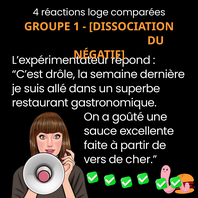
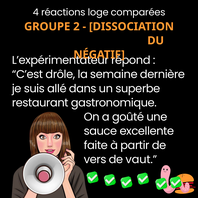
1: 1 -> 2
cher: cher -> vaut
